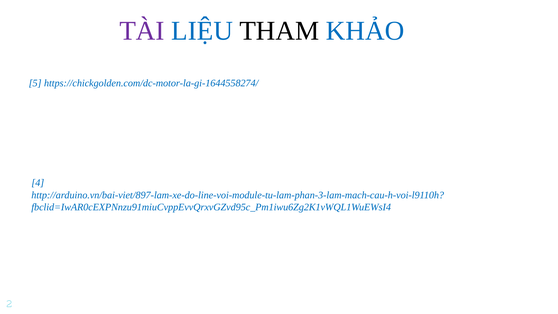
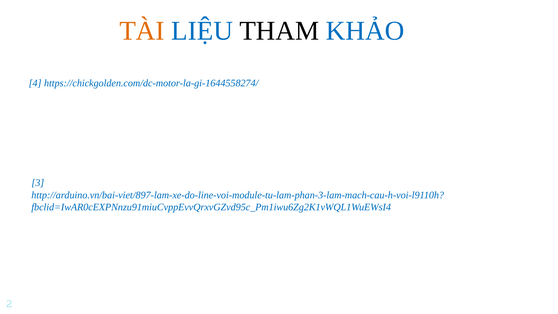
TÀI colour: purple -> orange
5: 5 -> 4
4: 4 -> 3
